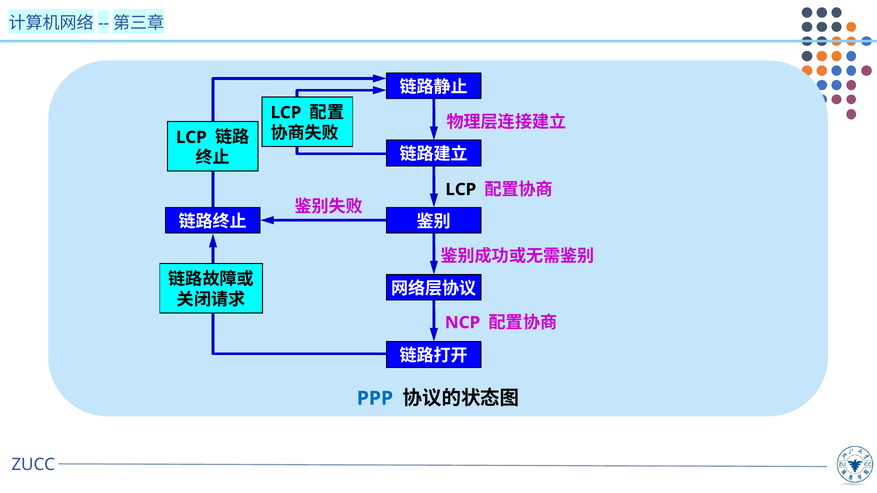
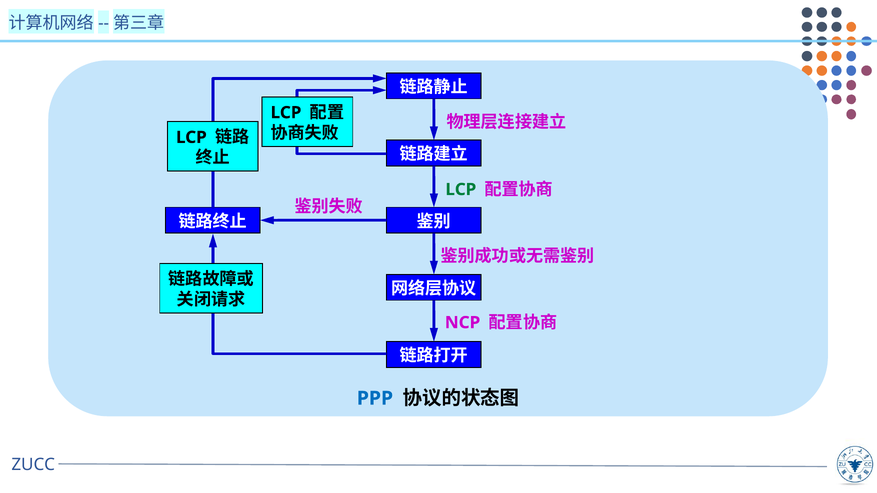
LCP at (461, 190) colour: black -> green
